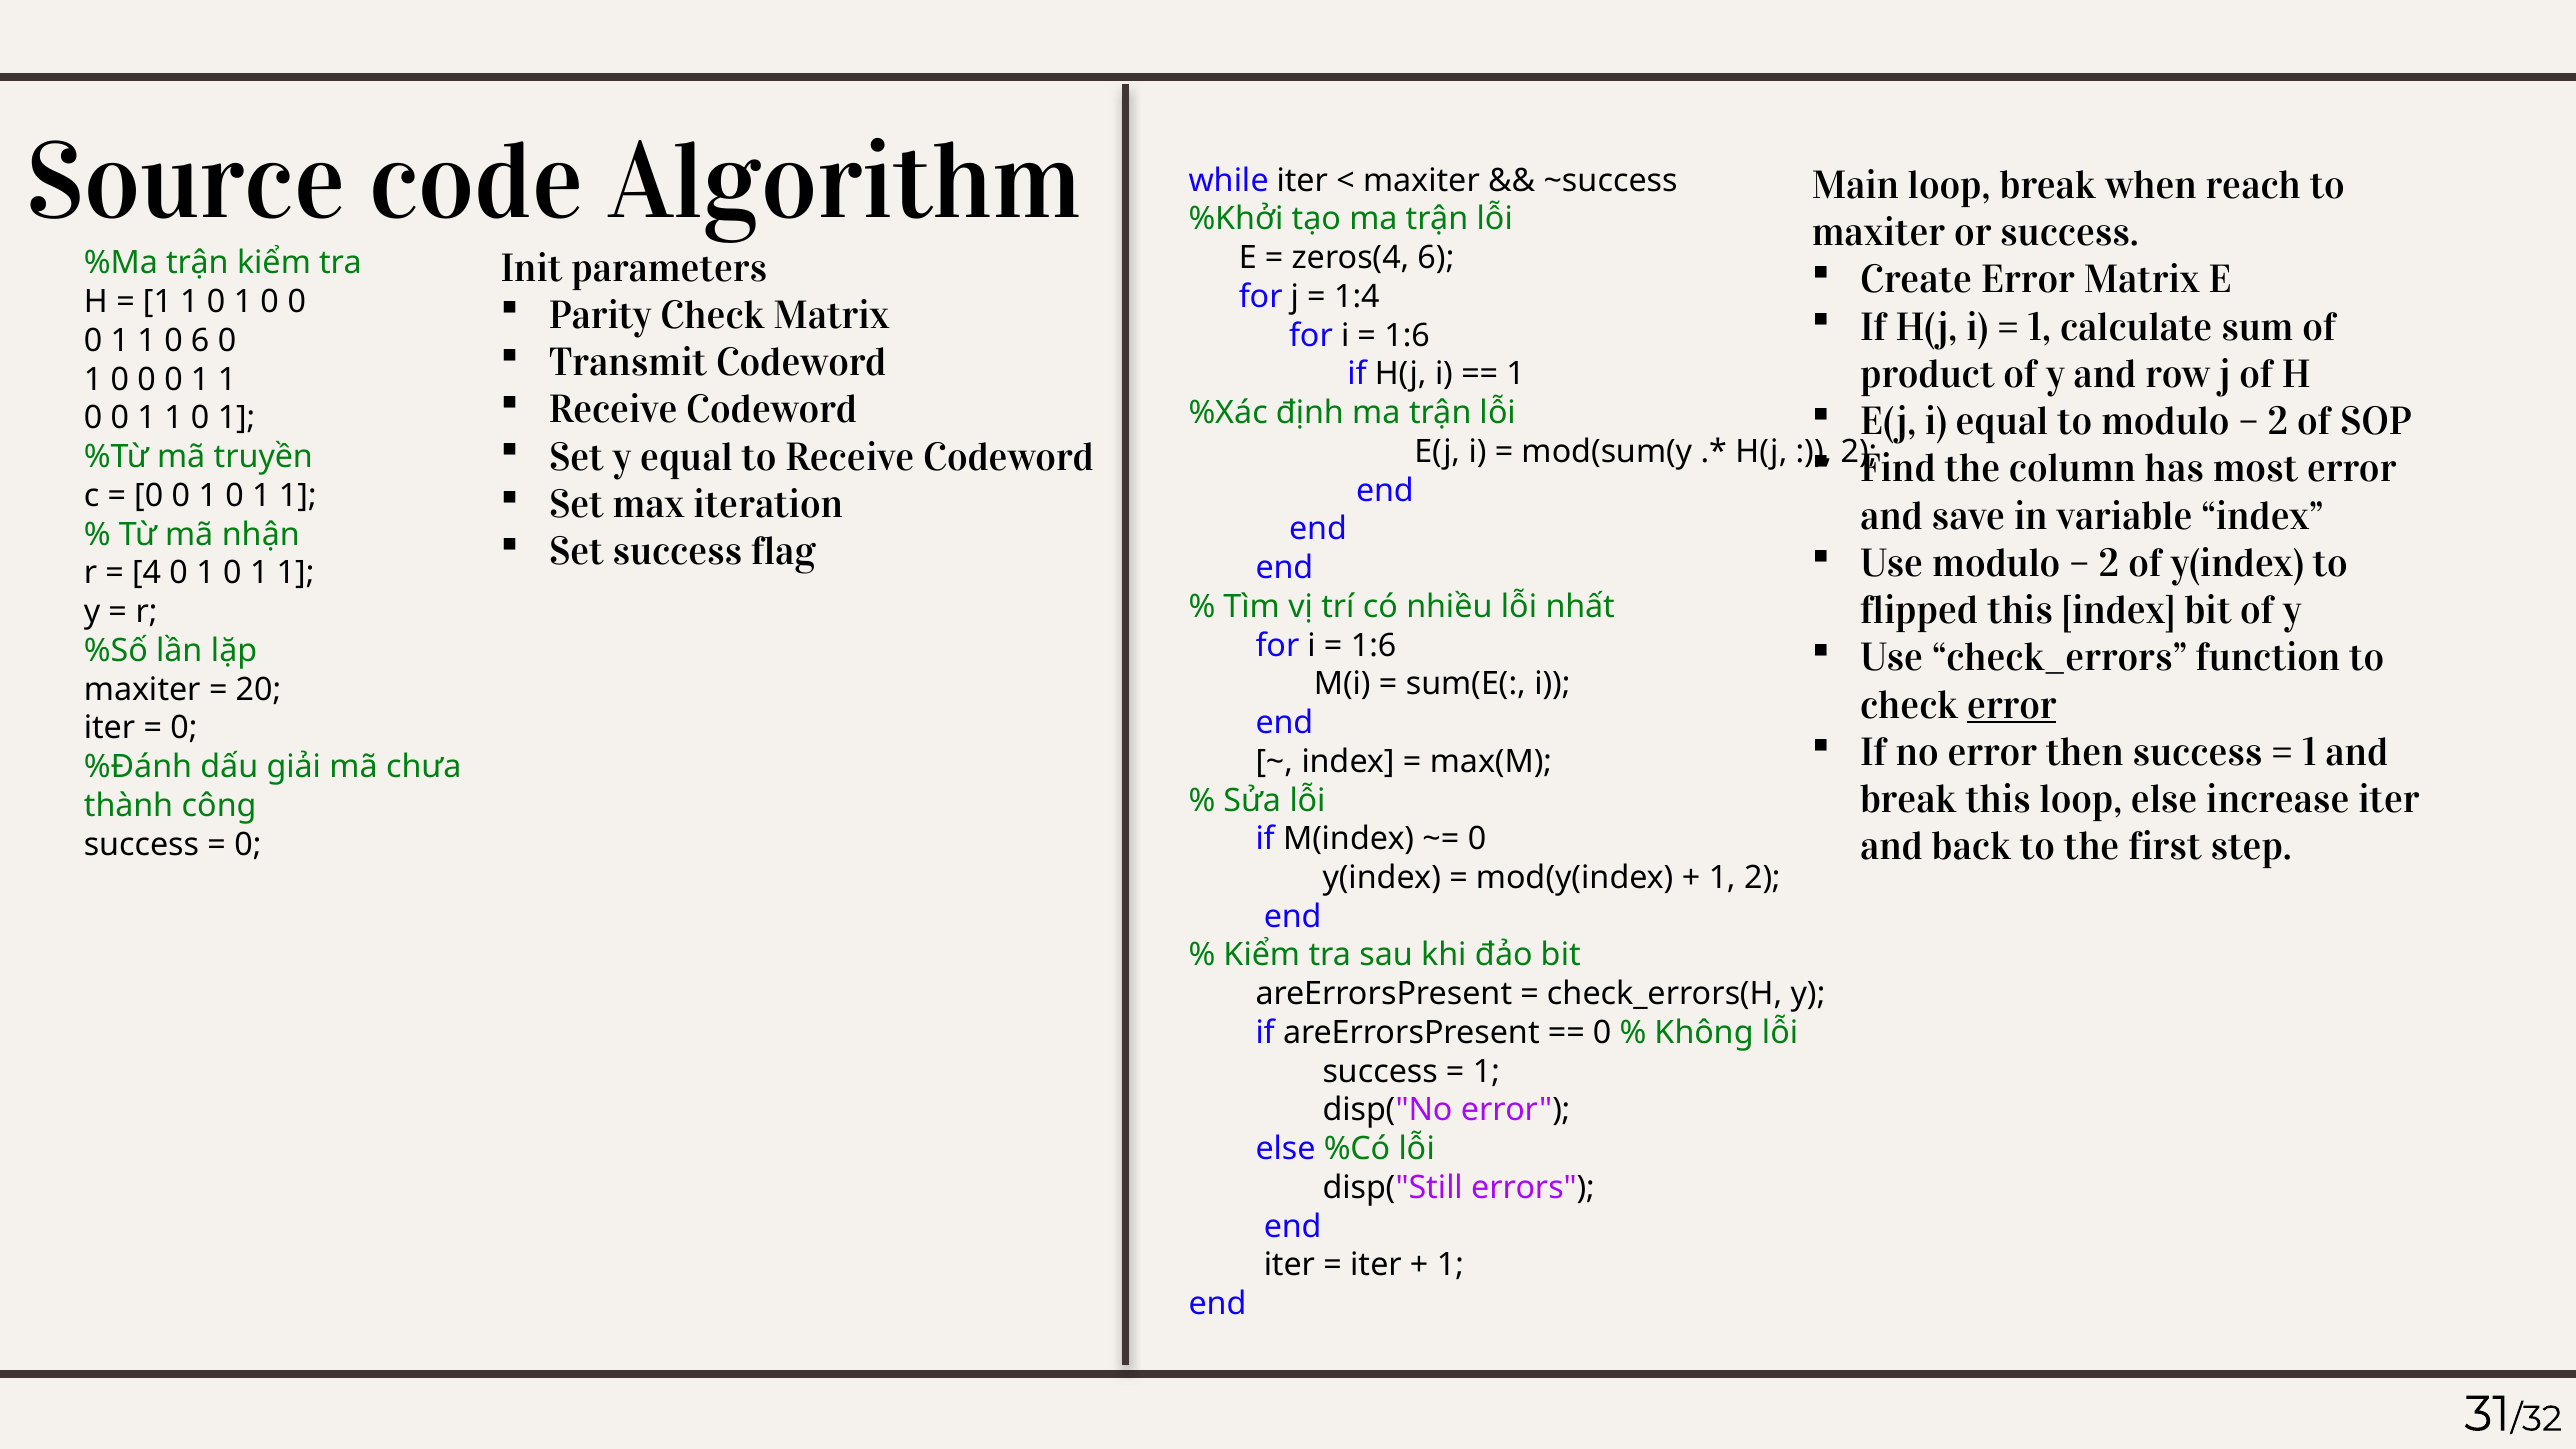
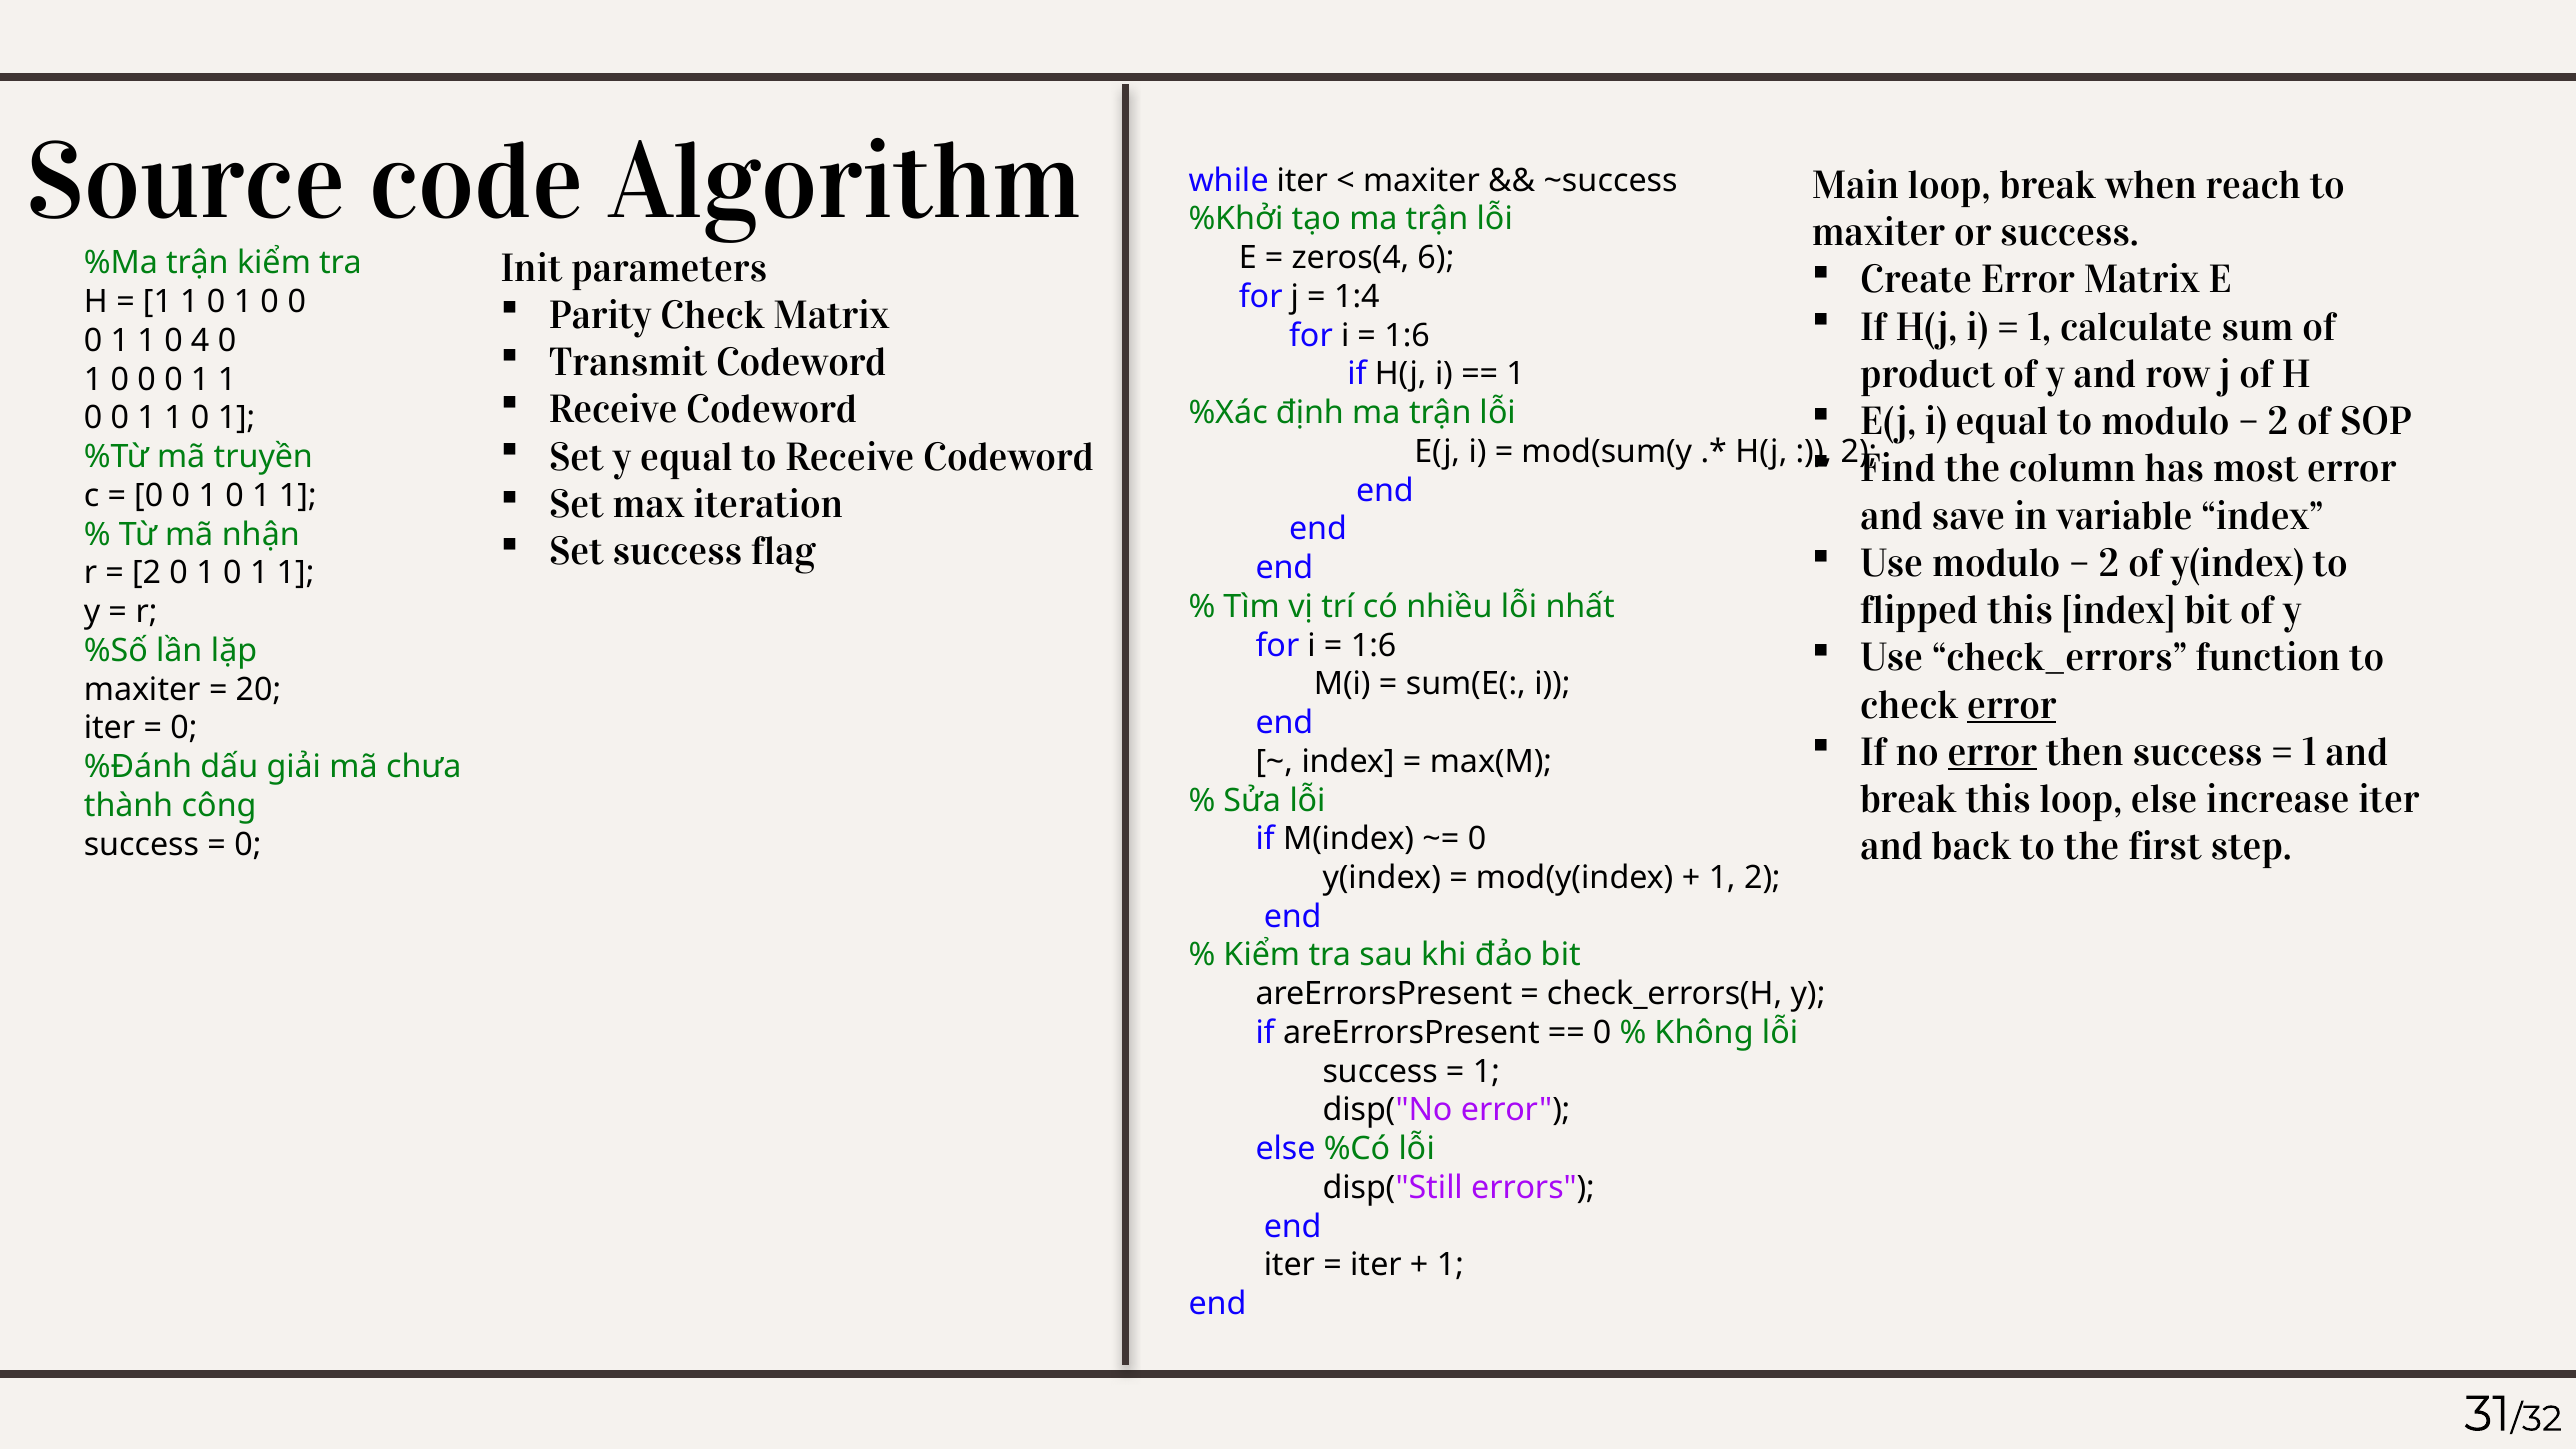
0 6: 6 -> 4
4 at (147, 573): 4 -> 2
error at (1992, 752) underline: none -> present
